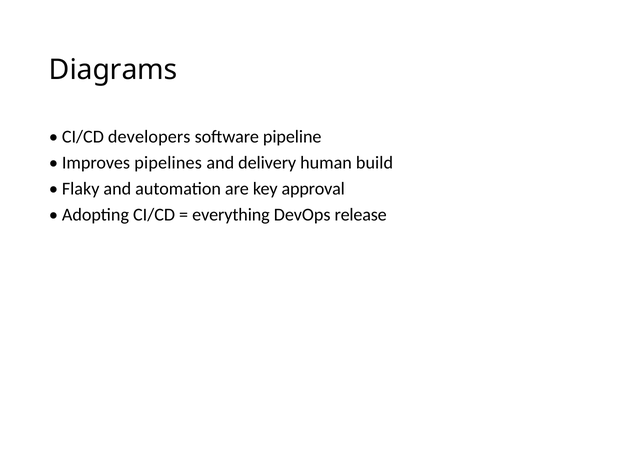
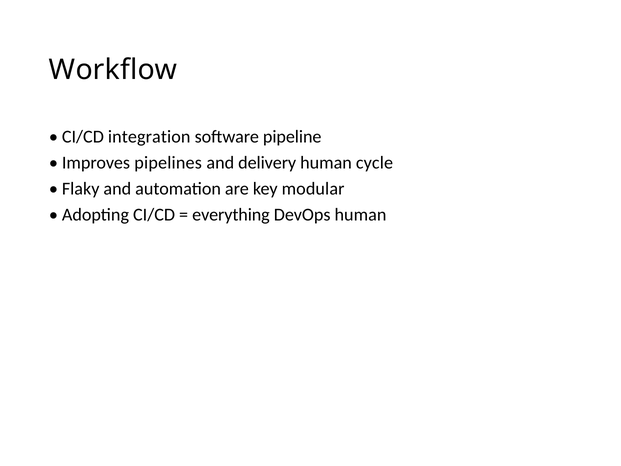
Diagrams: Diagrams -> Workflow
developers: developers -> integration
build: build -> cycle
approval: approval -> modular
DevOps release: release -> human
